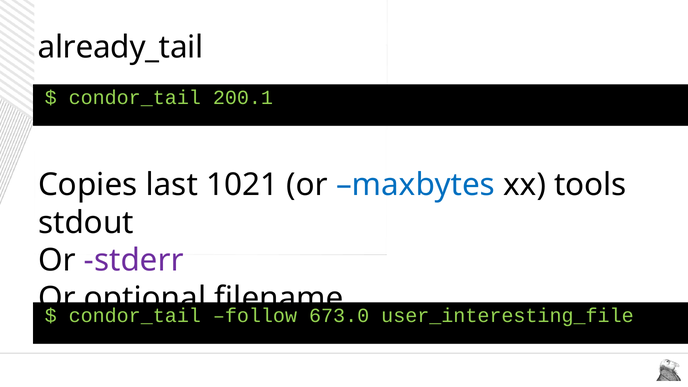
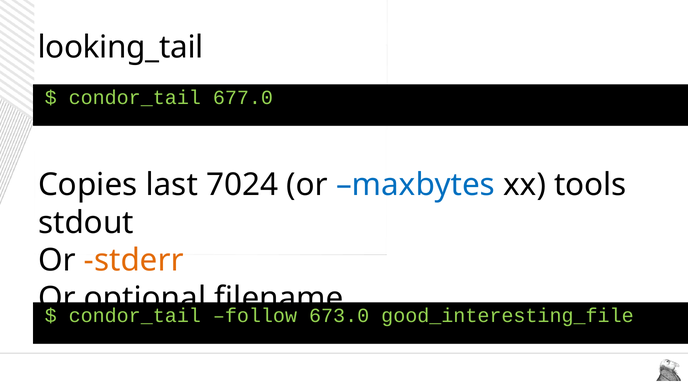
already_tail: already_tail -> looking_tail
200.1: 200.1 -> 677.0
1021: 1021 -> 7024
stderr colour: purple -> orange
user_interesting_file: user_interesting_file -> good_interesting_file
